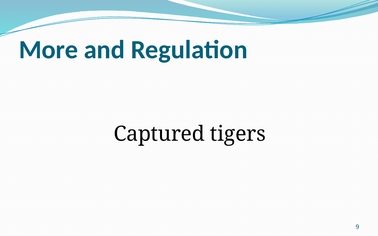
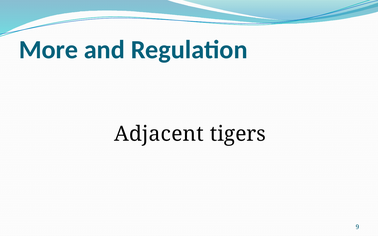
Captured: Captured -> Adjacent
